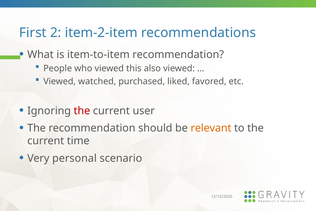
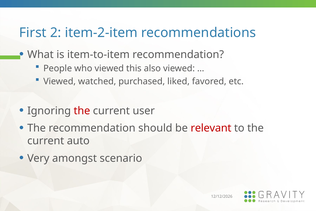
relevant colour: orange -> red
time: time -> auto
personal: personal -> amongst
